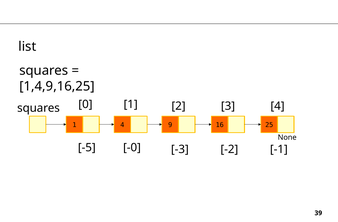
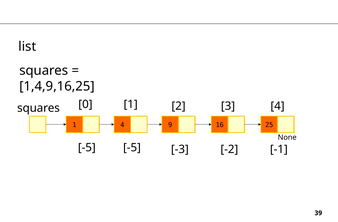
-5 -0: -0 -> -5
